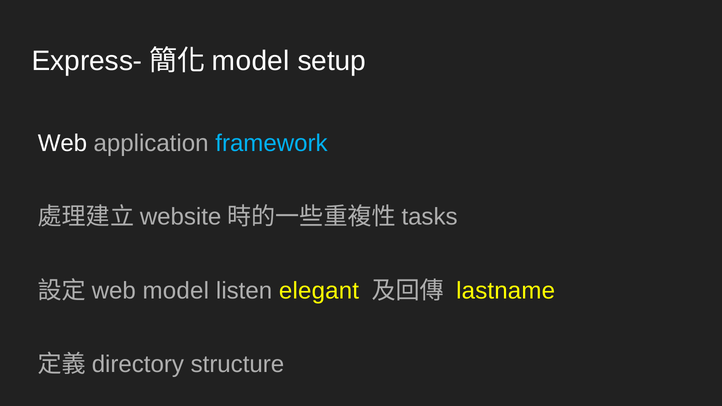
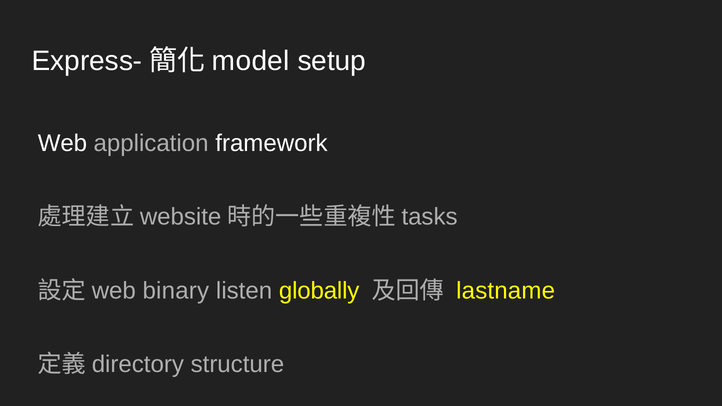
framework colour: light blue -> white
model at (176, 291): model -> binary
elegant: elegant -> globally
